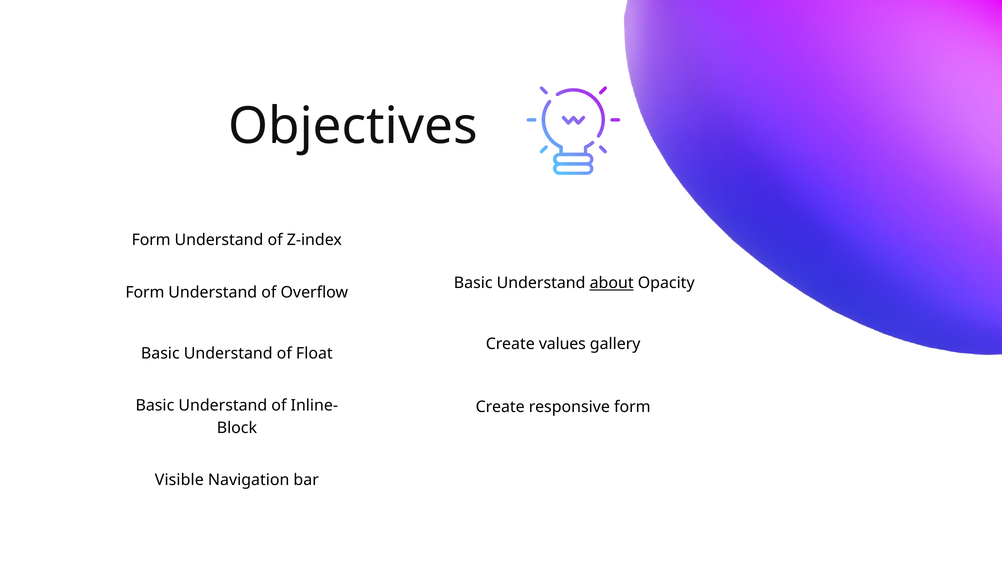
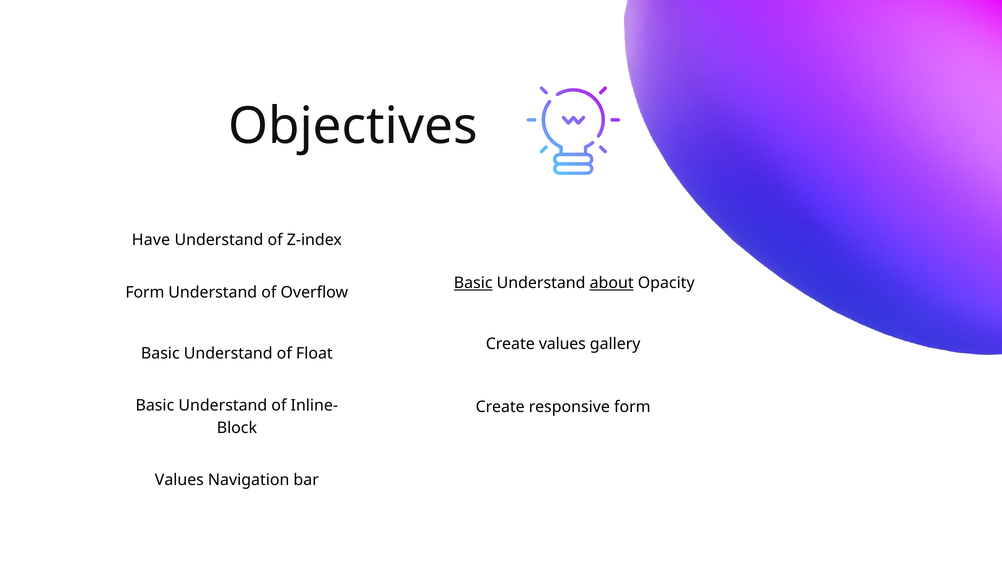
Form at (151, 240): Form -> Have
Basic at (473, 283) underline: none -> present
Visible at (179, 480): Visible -> Values
